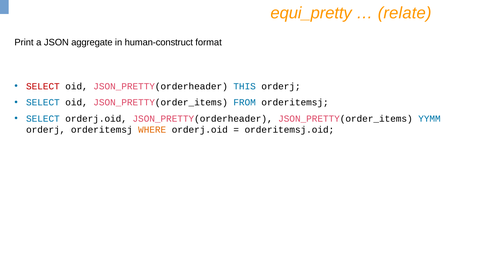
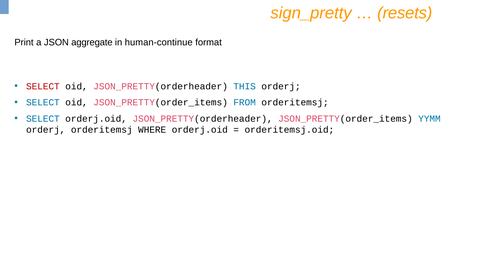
equi_pretty: equi_pretty -> sign_pretty
relate: relate -> resets
human-construct: human-construct -> human-continue
WHERE colour: orange -> black
